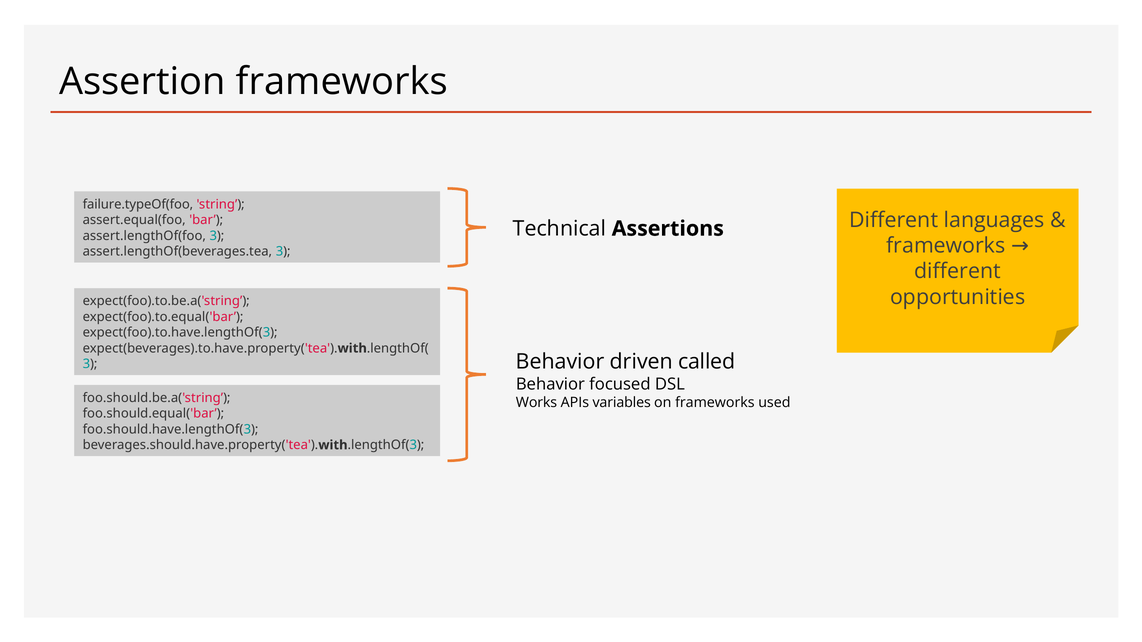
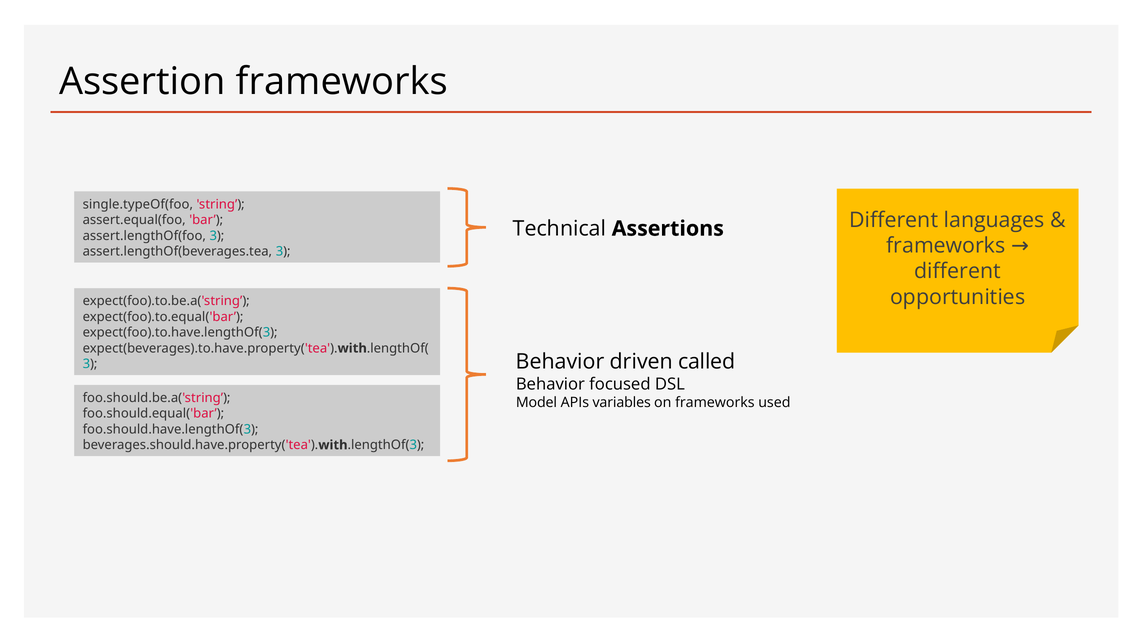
failure.typeOf(foo: failure.typeOf(foo -> single.typeOf(foo
Works: Works -> Model
